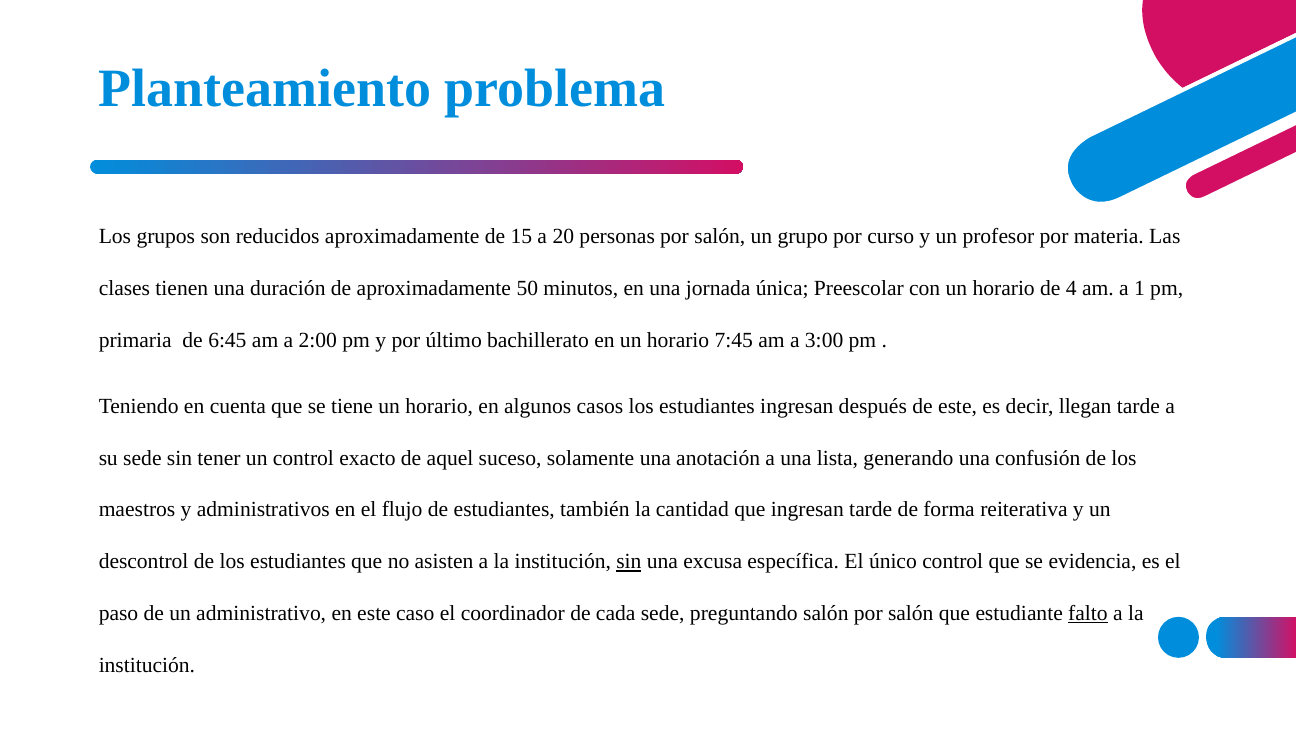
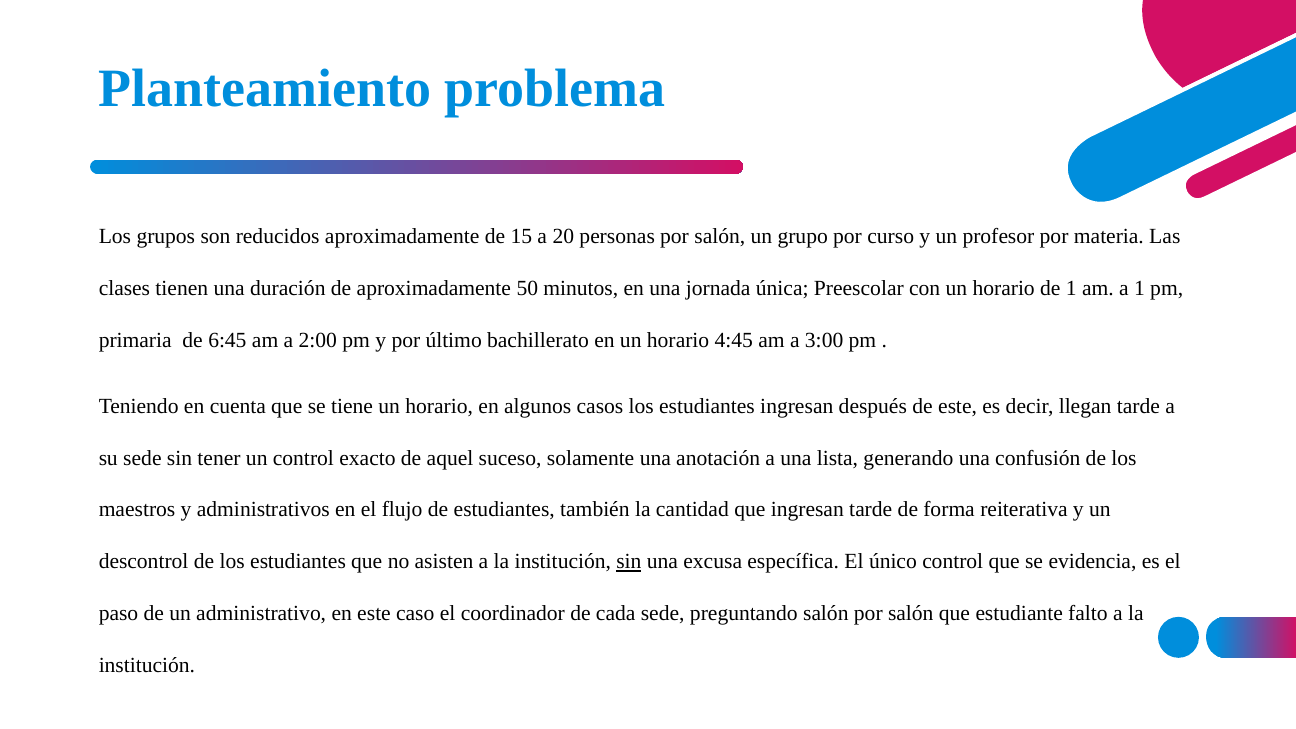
de 4: 4 -> 1
7:45: 7:45 -> 4:45
falto underline: present -> none
